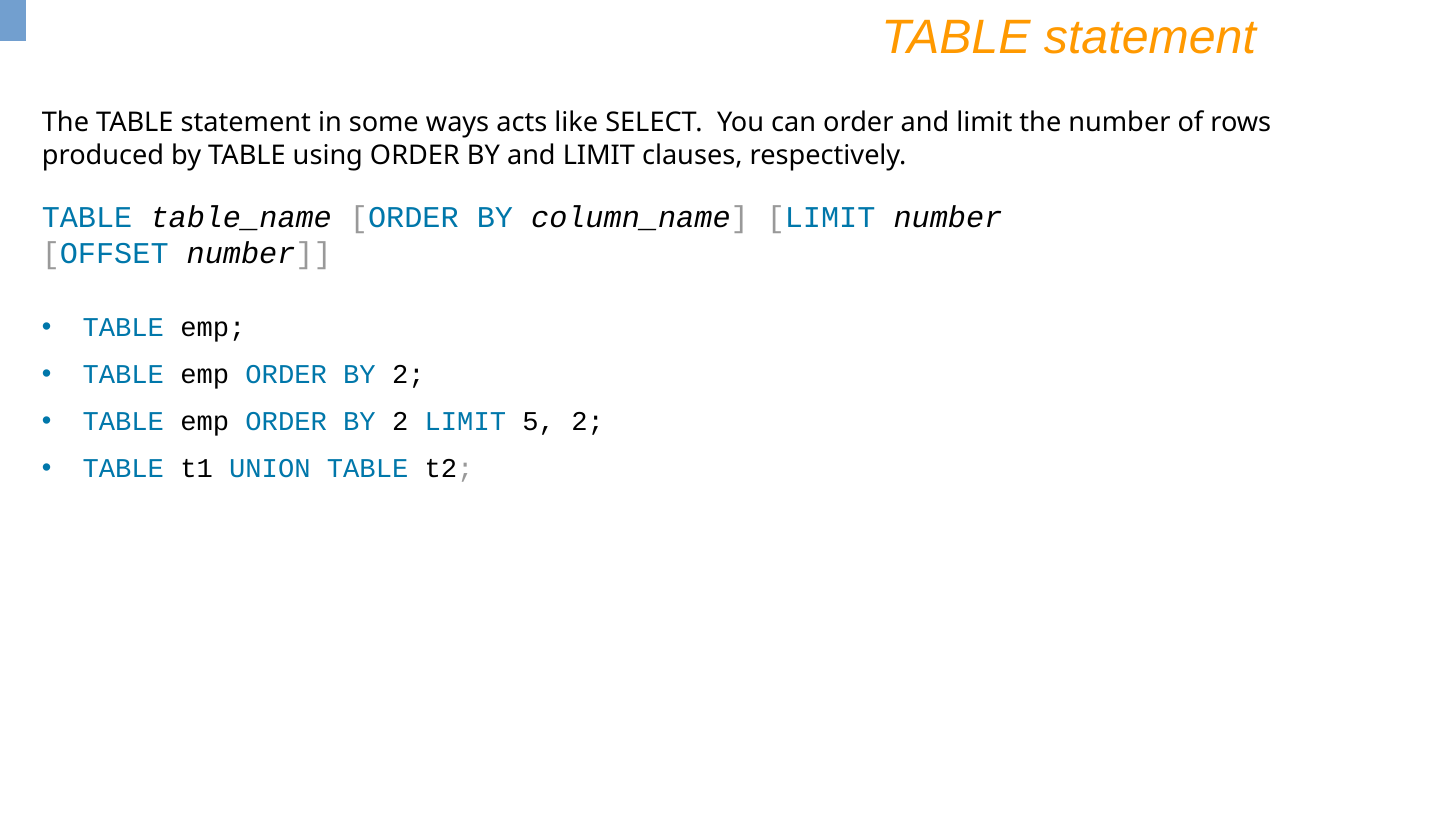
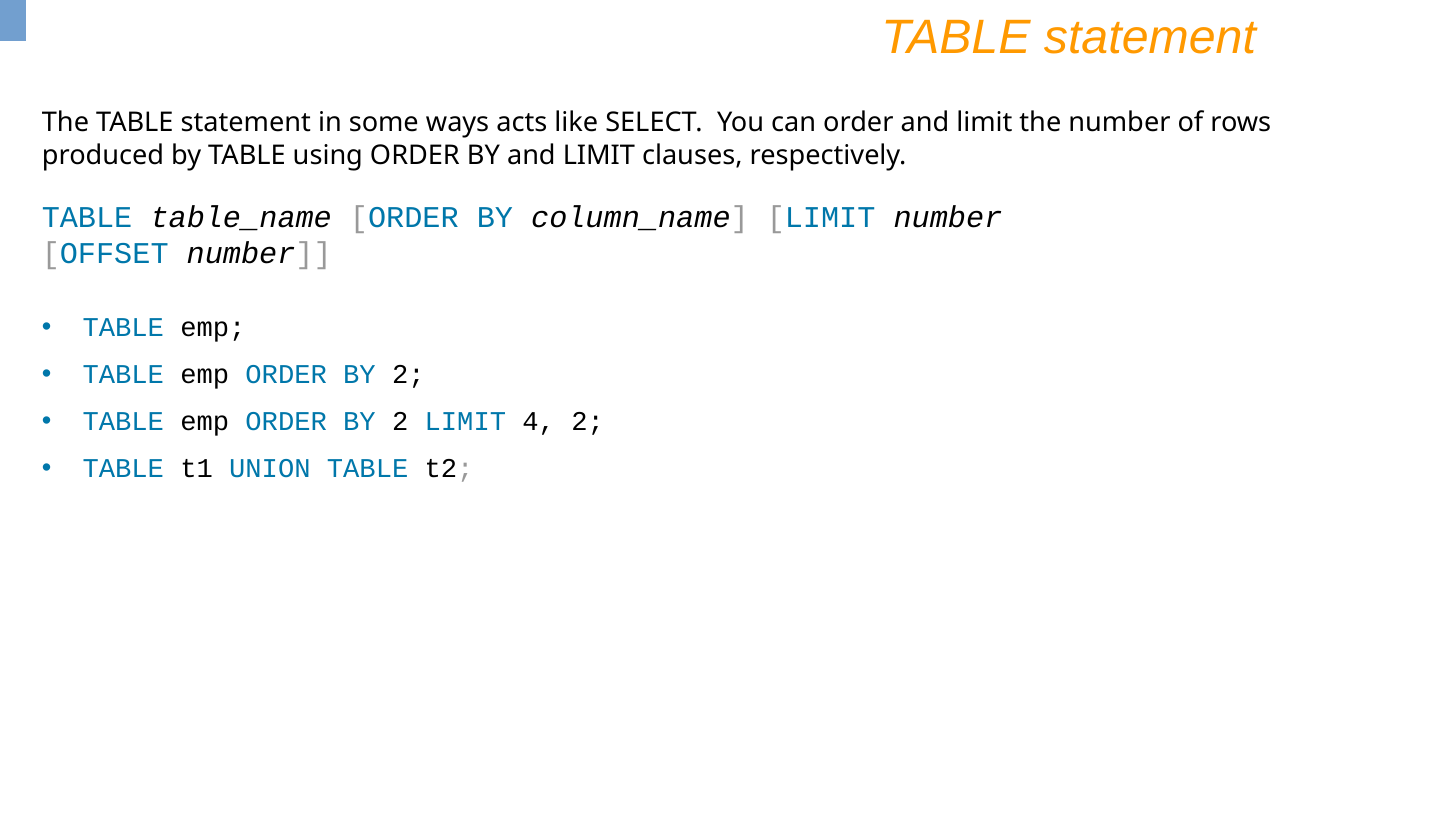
5: 5 -> 4
